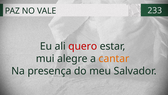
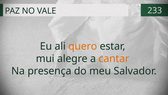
quero colour: red -> orange
